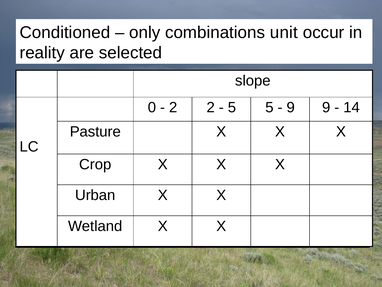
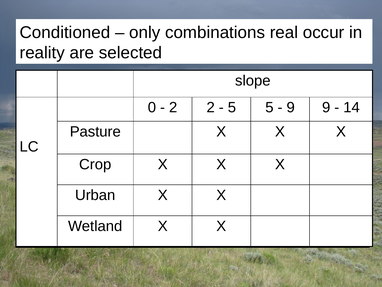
unit: unit -> real
